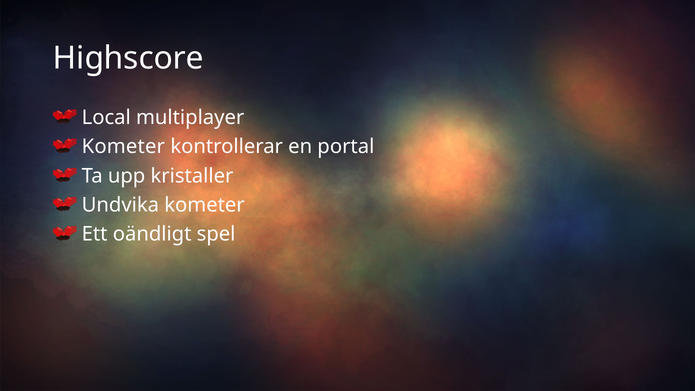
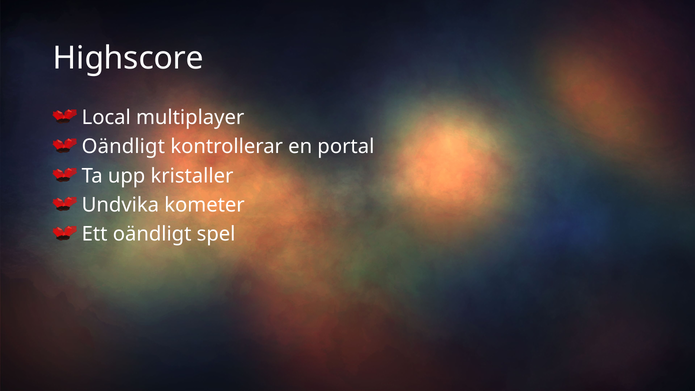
Kometer at (123, 147): Kometer -> Oändligt
